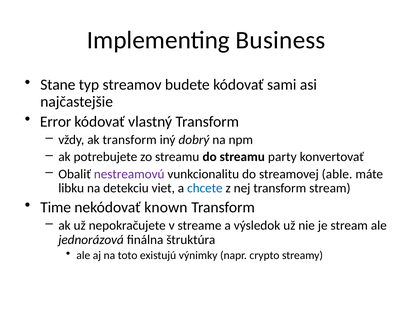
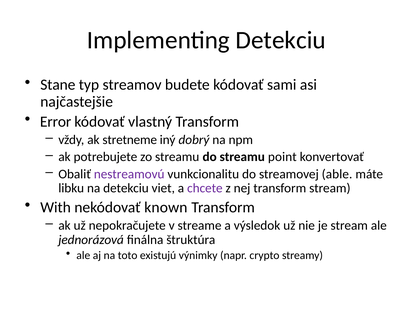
Implementing Business: Business -> Detekciu
ak transform: transform -> stretneme
party: party -> point
chcete colour: blue -> purple
Time: Time -> With
